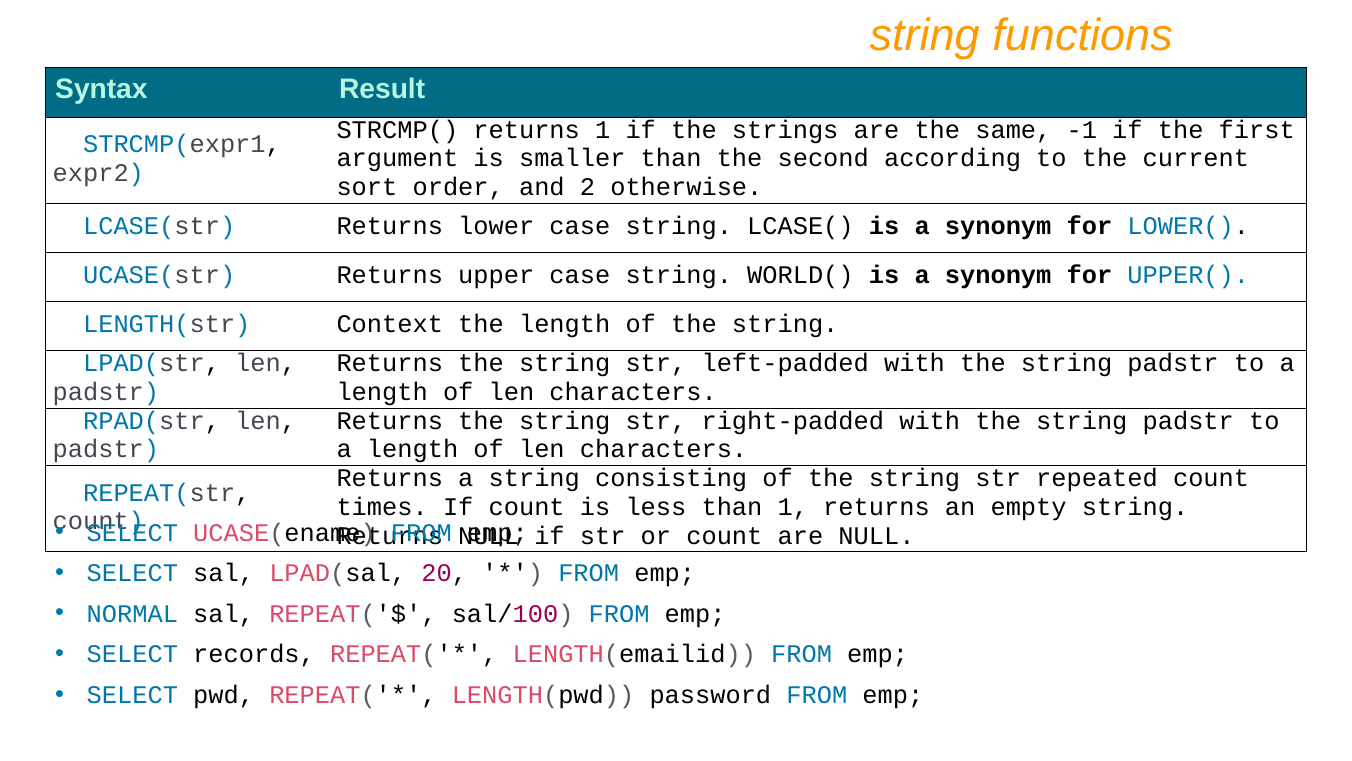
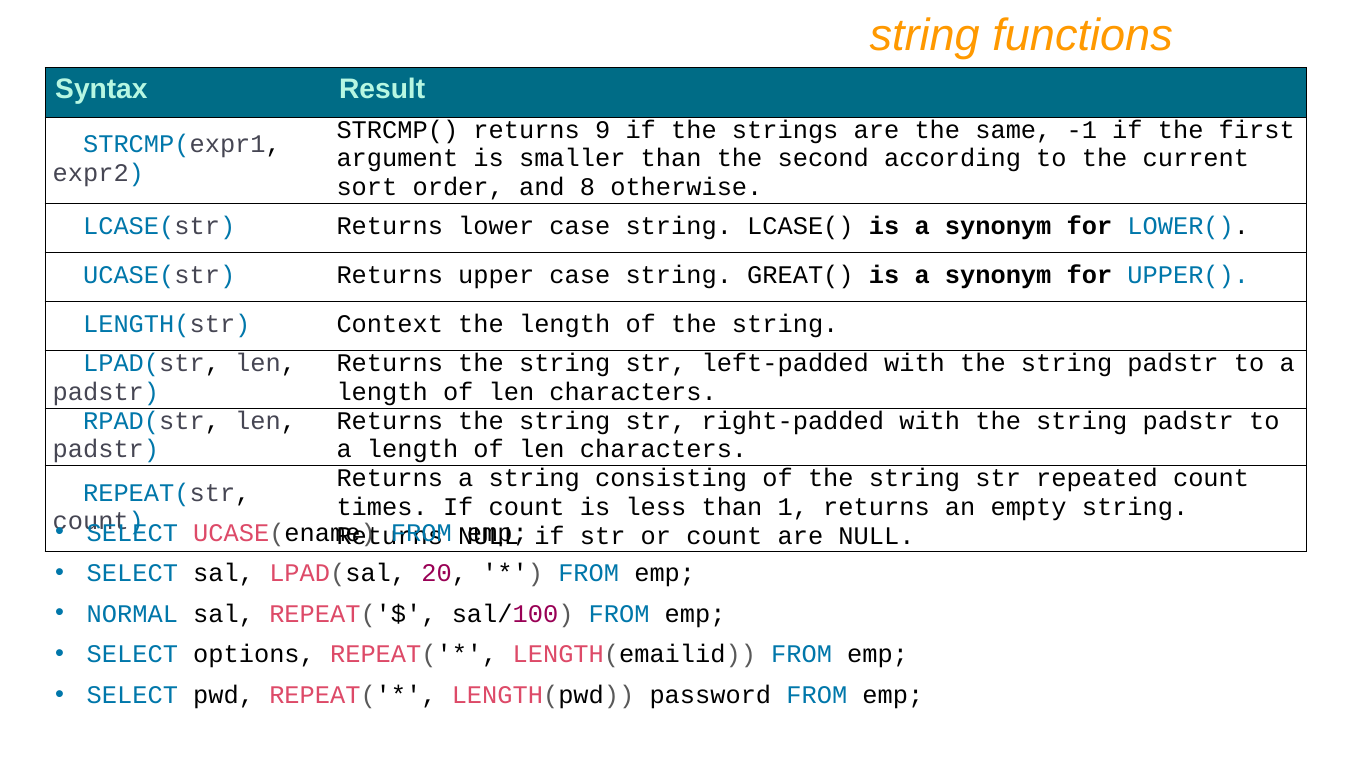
returns 1: 1 -> 9
2: 2 -> 8
WORLD(: WORLD( -> GREAT(
records: records -> options
